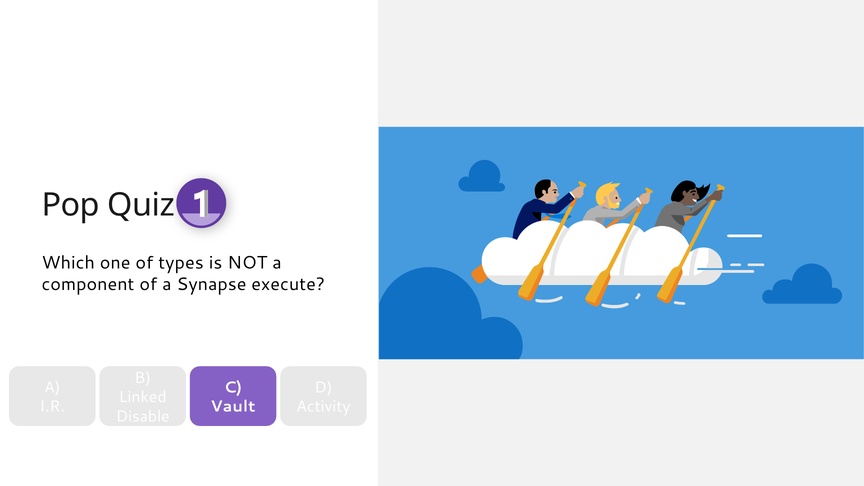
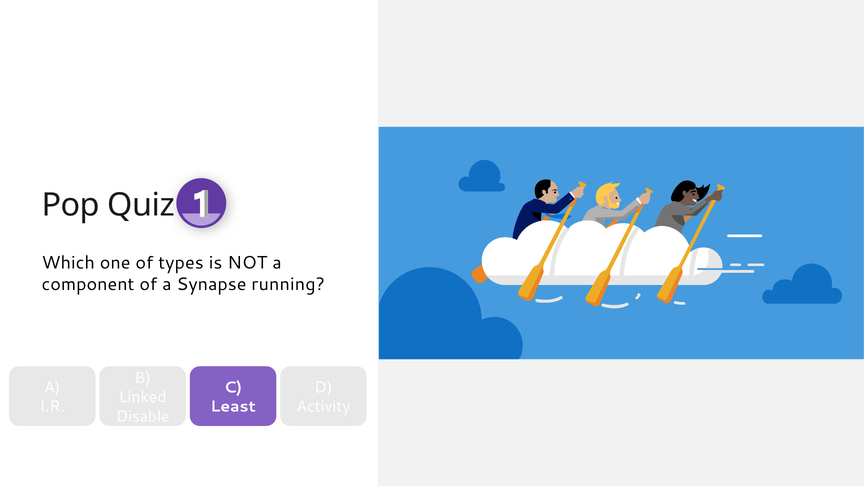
execute: execute -> running
Vault: Vault -> Least
